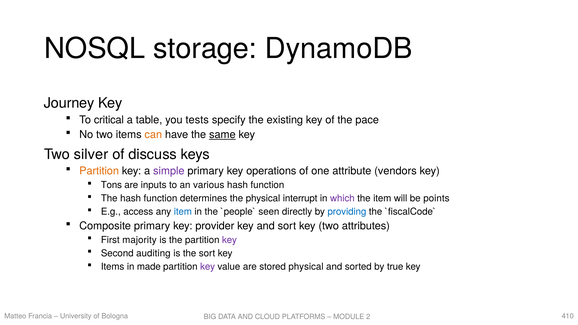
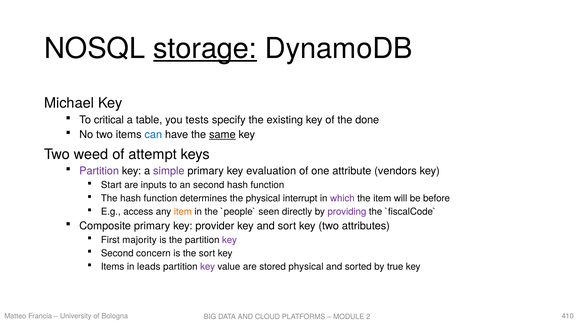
storage underline: none -> present
Journey: Journey -> Michael
pace: pace -> done
can colour: orange -> blue
silver: silver -> weed
discuss: discuss -> attempt
Partition at (99, 171) colour: orange -> purple
operations: operations -> evaluation
Tons: Tons -> Start
an various: various -> second
points: points -> before
item at (183, 212) colour: blue -> orange
providing colour: blue -> purple
auditing: auditing -> concern
made: made -> leads
